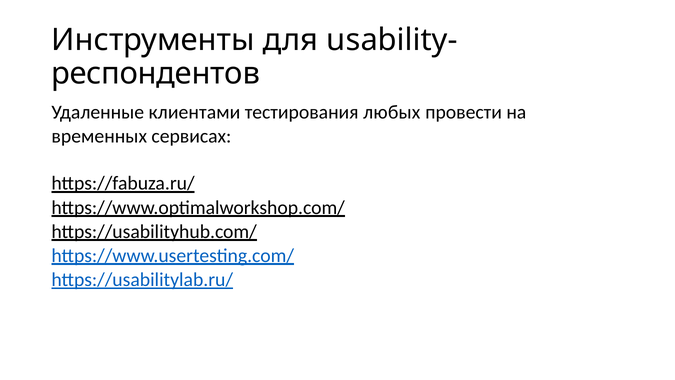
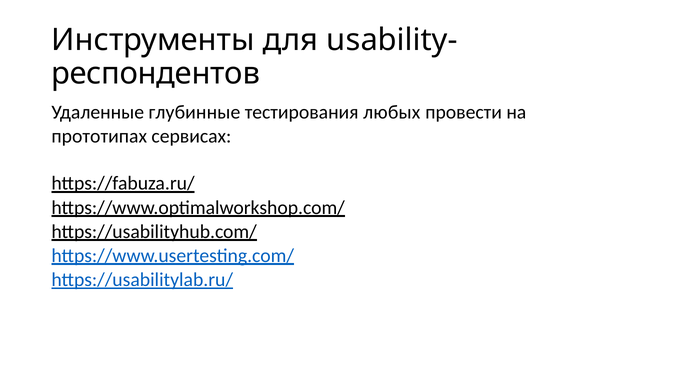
клиентами: клиентами -> глубинные
временных: временных -> прототипах
